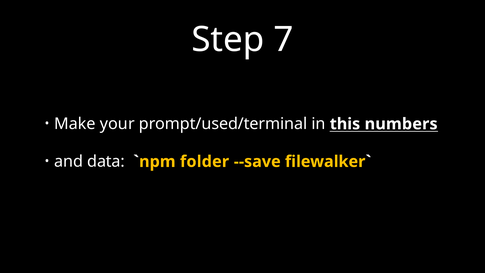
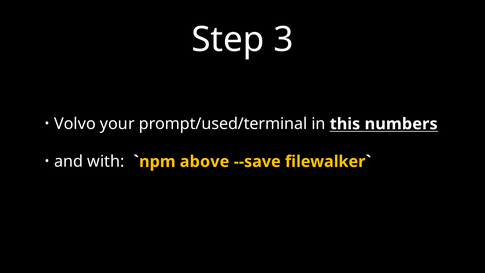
7: 7 -> 3
Make: Make -> Volvo
data: data -> with
folder: folder -> above
